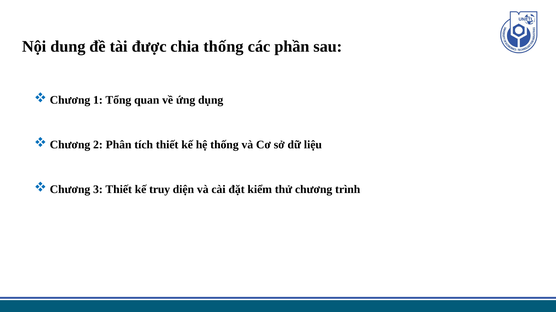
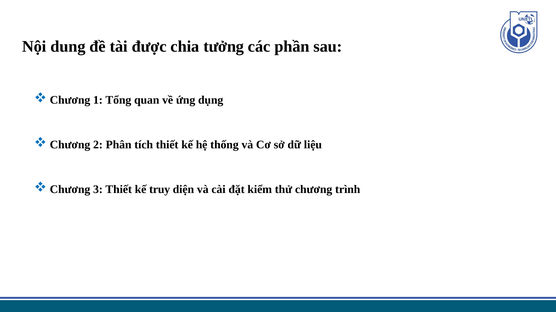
chia thống: thống -> tưởng
